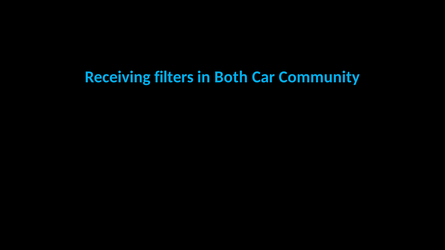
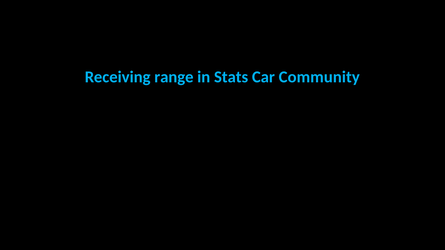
filters: filters -> range
Both: Both -> Stats
